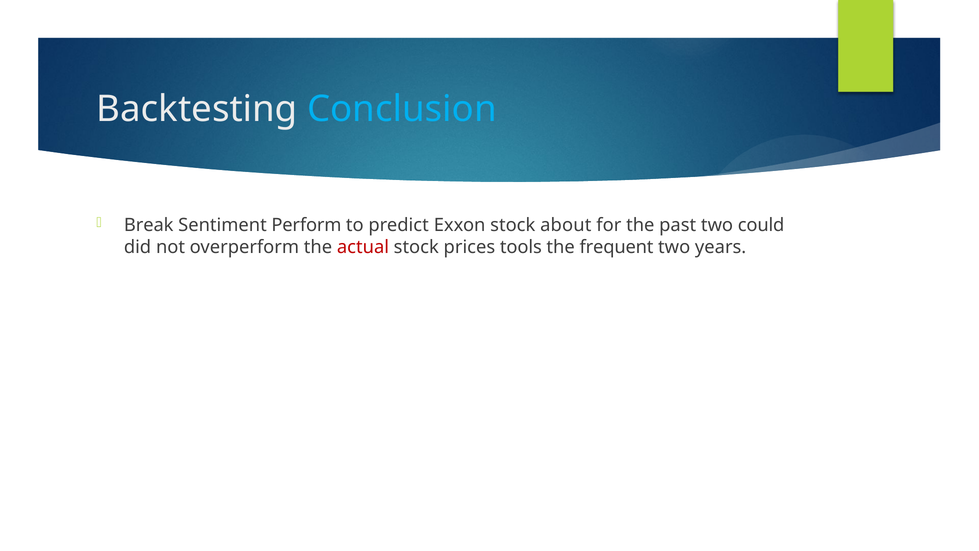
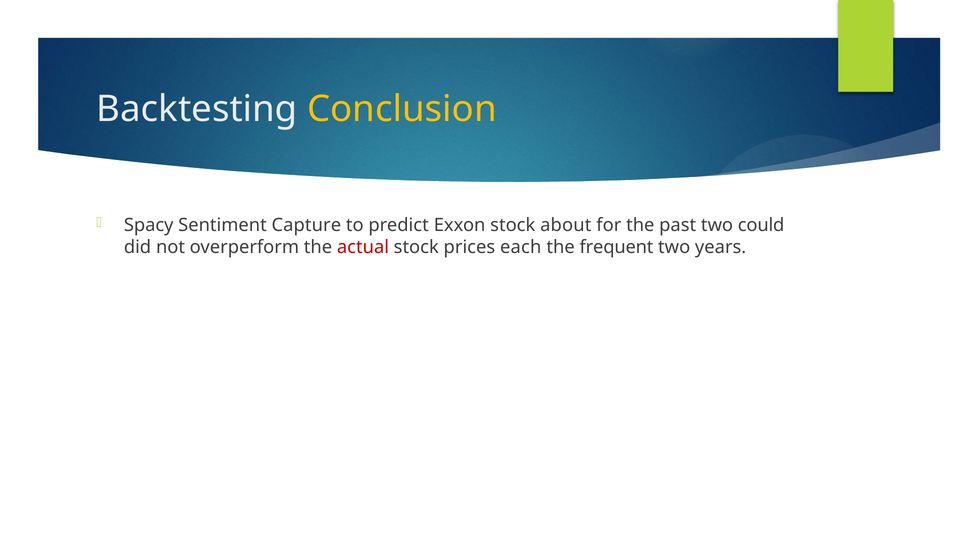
Conclusion colour: light blue -> yellow
Break: Break -> Spacy
Perform: Perform -> Capture
tools: tools -> each
